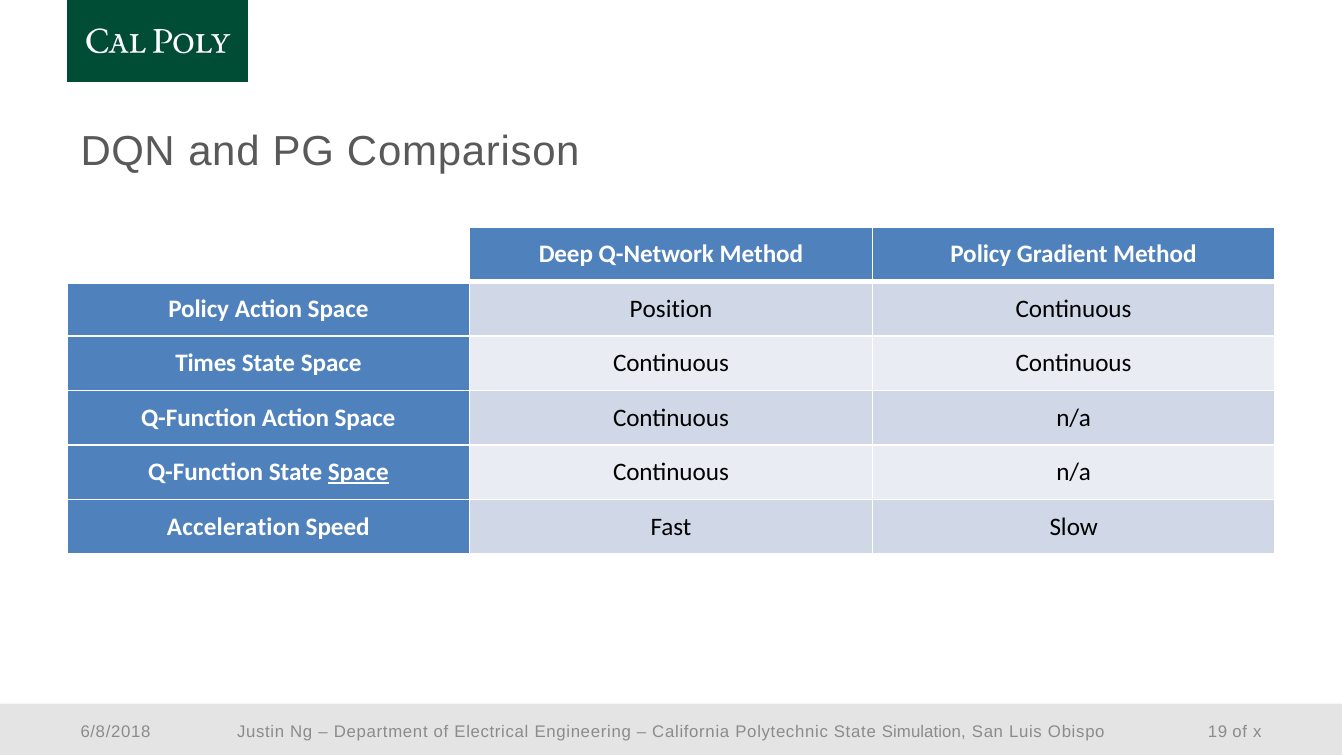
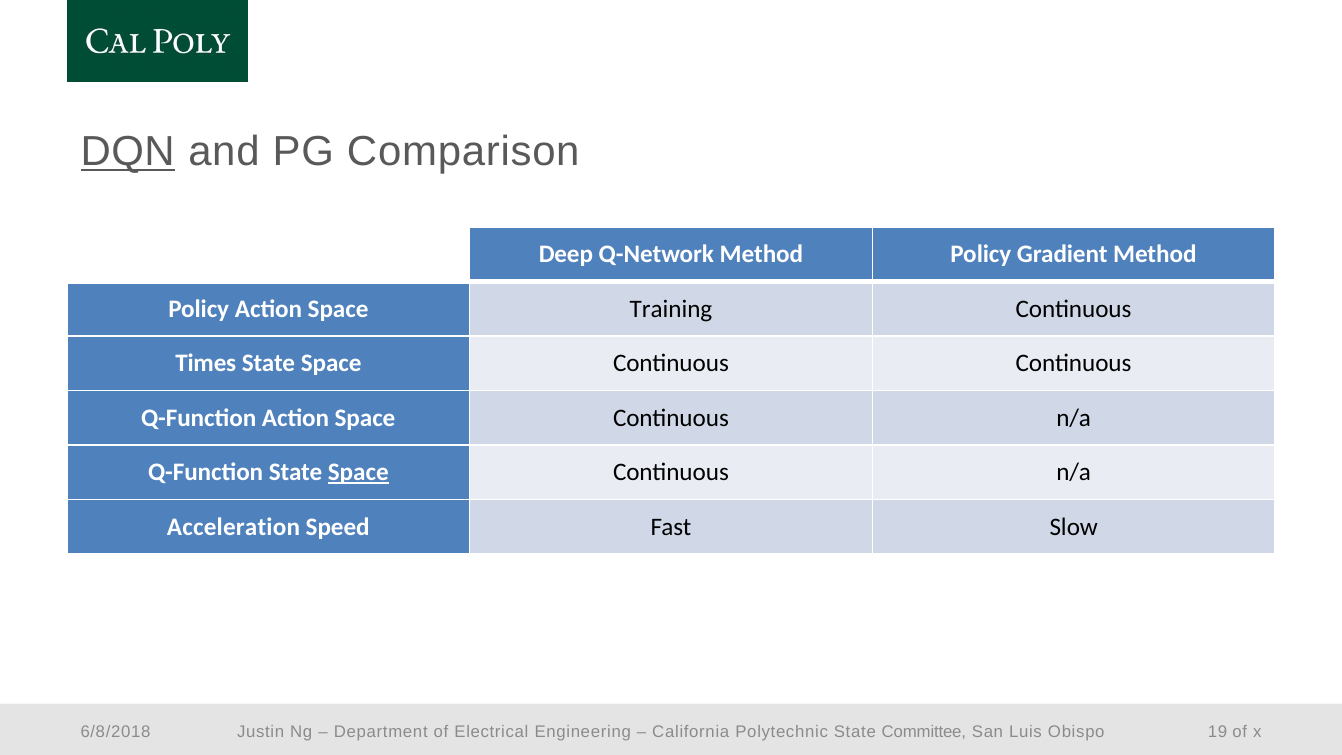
DQN underline: none -> present
Position: Position -> Training
Simulation: Simulation -> Committee
